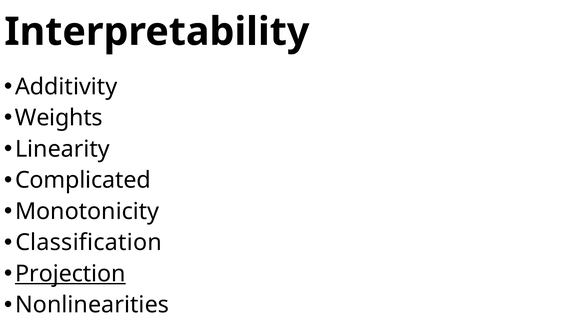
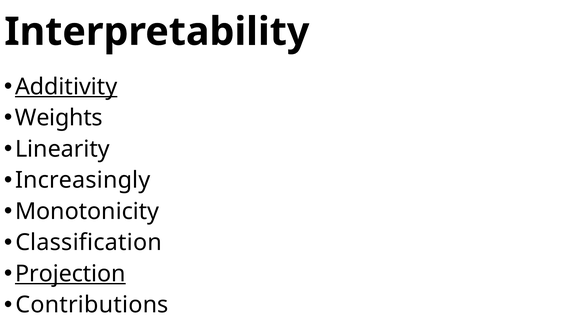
Additivity underline: none -> present
Complicated: Complicated -> Increasingly
Nonlinearities: Nonlinearities -> Contributions
